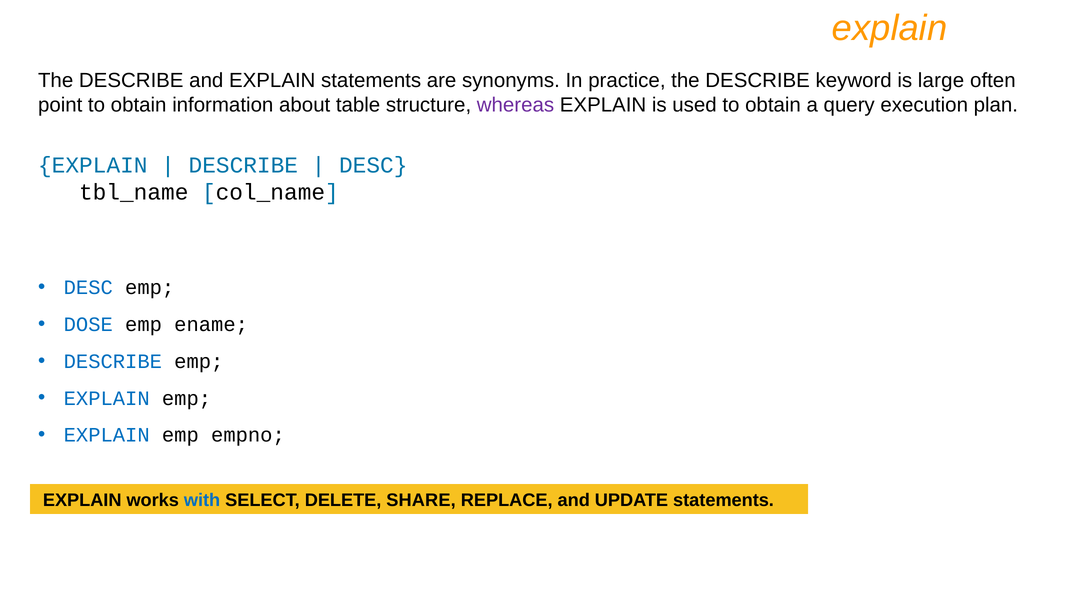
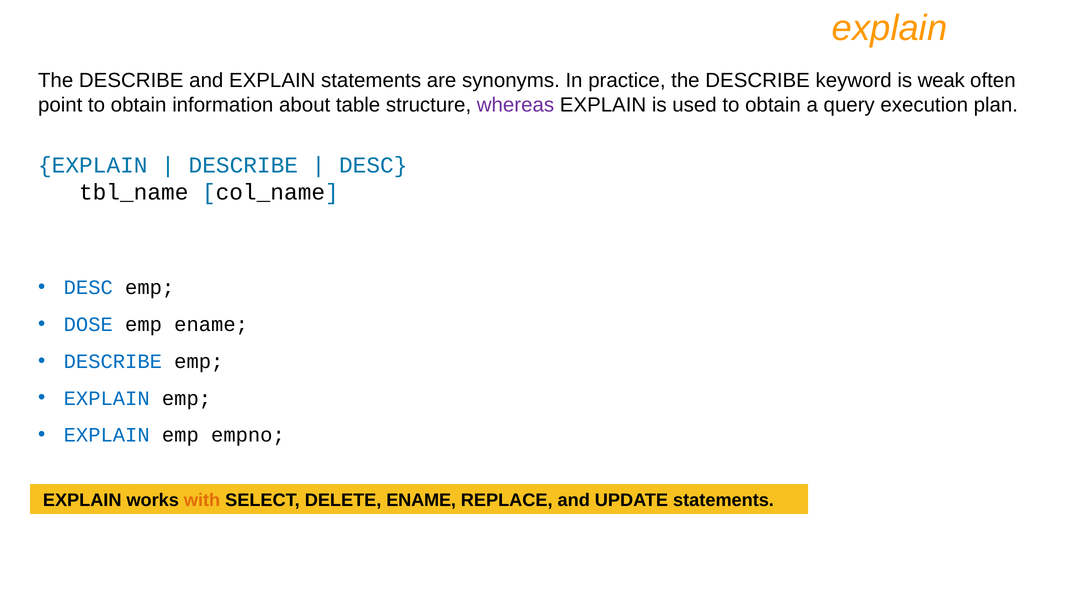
large: large -> weak
with colour: blue -> orange
DELETE SHARE: SHARE -> ENAME
